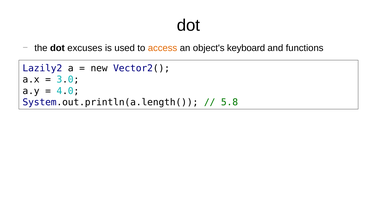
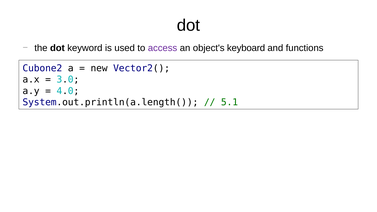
excuses: excuses -> keyword
access colour: orange -> purple
Lazily2: Lazily2 -> Cubone2
5.8: 5.8 -> 5.1
